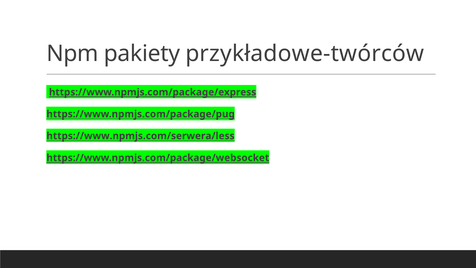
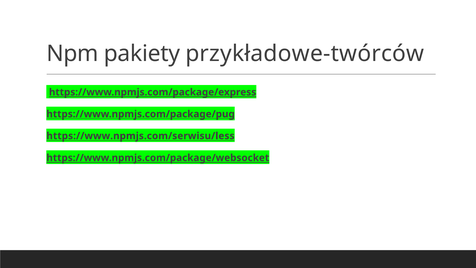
https://www.npmjs.com/serwera/less: https://www.npmjs.com/serwera/less -> https://www.npmjs.com/serwisu/less
